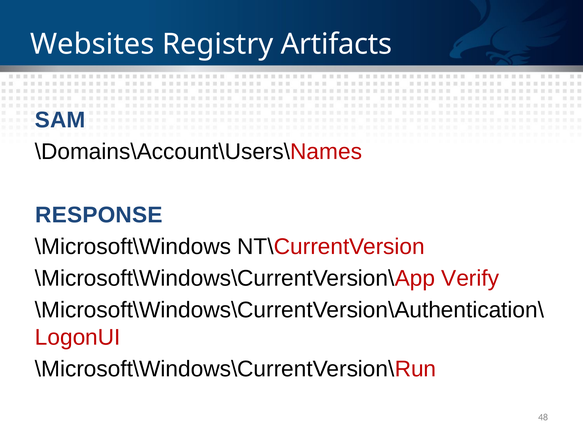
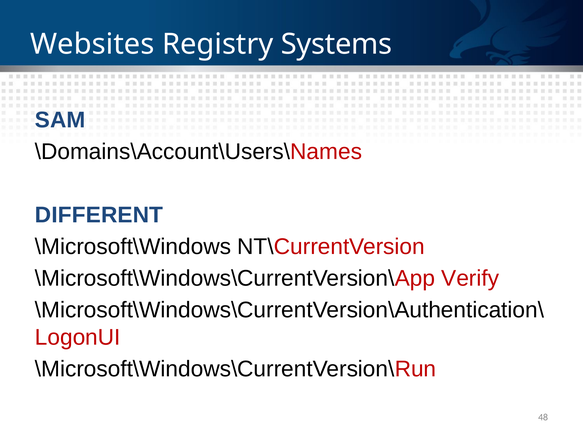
Artifacts: Artifacts -> Systems
RESPONSE: RESPONSE -> DIFFERENT
